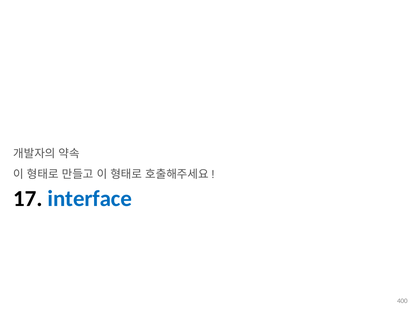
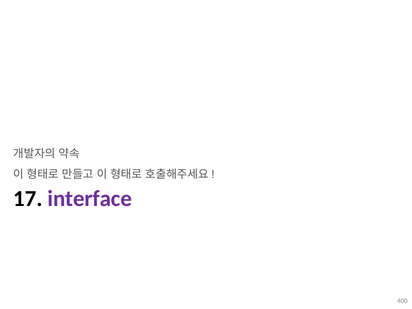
interface colour: blue -> purple
